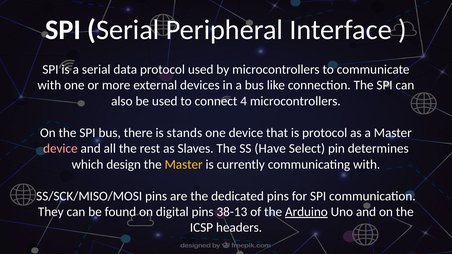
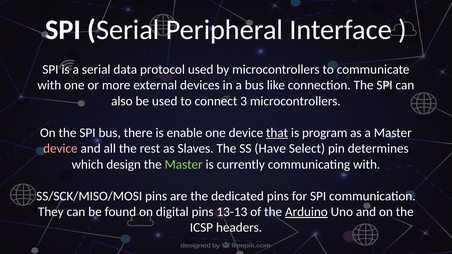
4: 4 -> 3
stands: stands -> enable
that underline: none -> present
is protocol: protocol -> program
Master at (184, 165) colour: yellow -> light green
38-13: 38-13 -> 13-13
